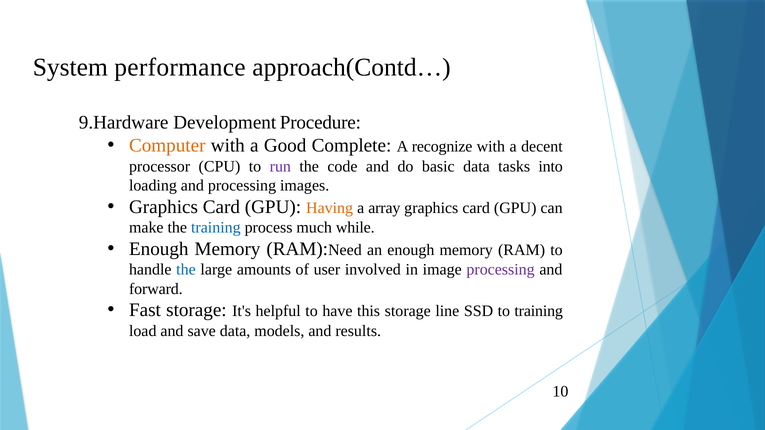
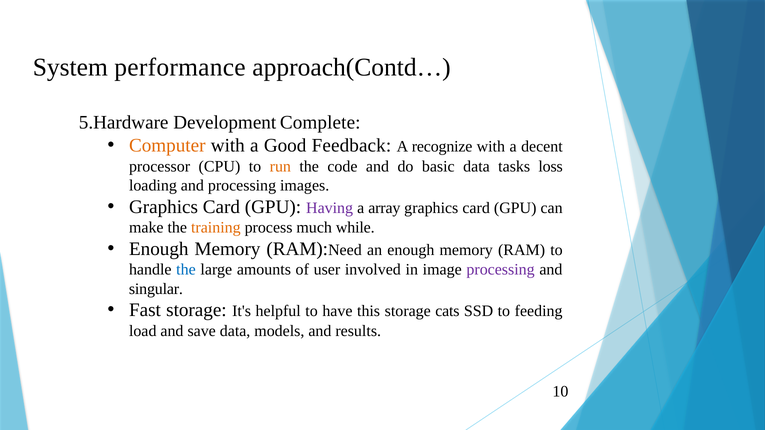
9.Hardware: 9.Hardware -> 5.Hardware
Procedure: Procedure -> Complete
Complete: Complete -> Feedback
run colour: purple -> orange
into: into -> loss
Having colour: orange -> purple
training at (216, 228) colour: blue -> orange
forward: forward -> singular
line: line -> cats
to training: training -> feeding
